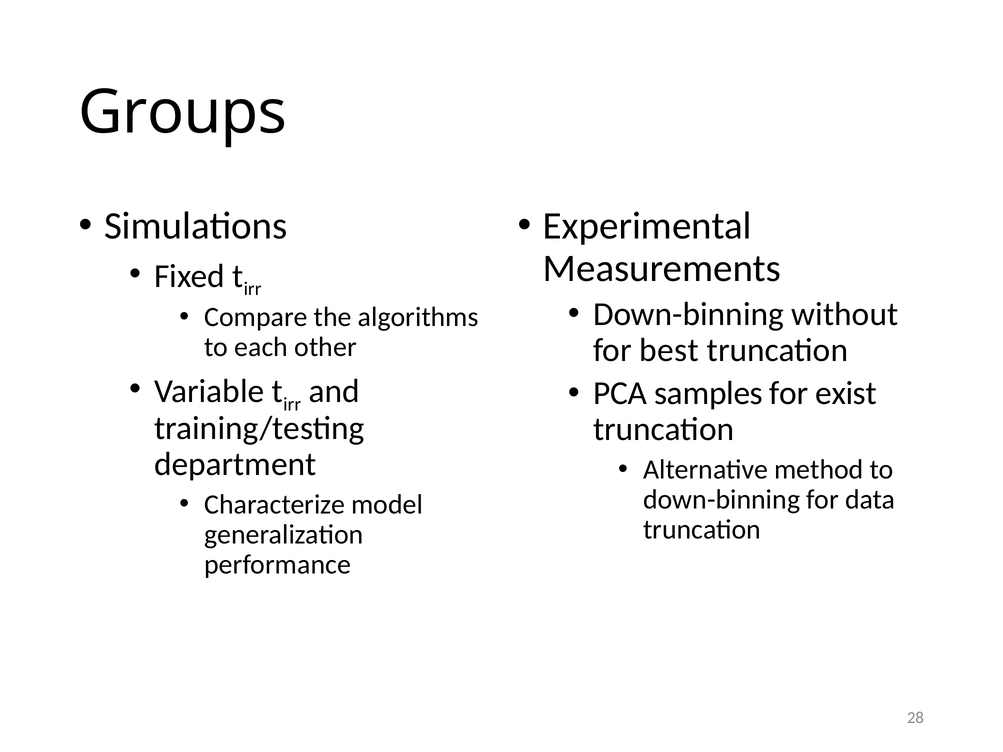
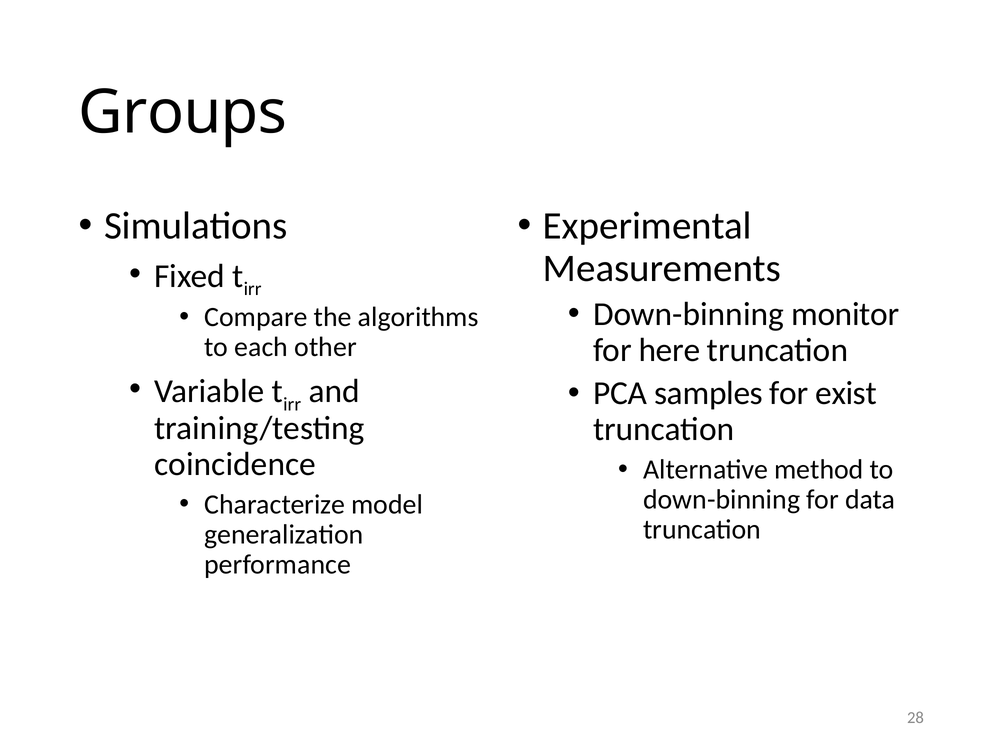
without: without -> monitor
best: best -> here
department: department -> coincidence
